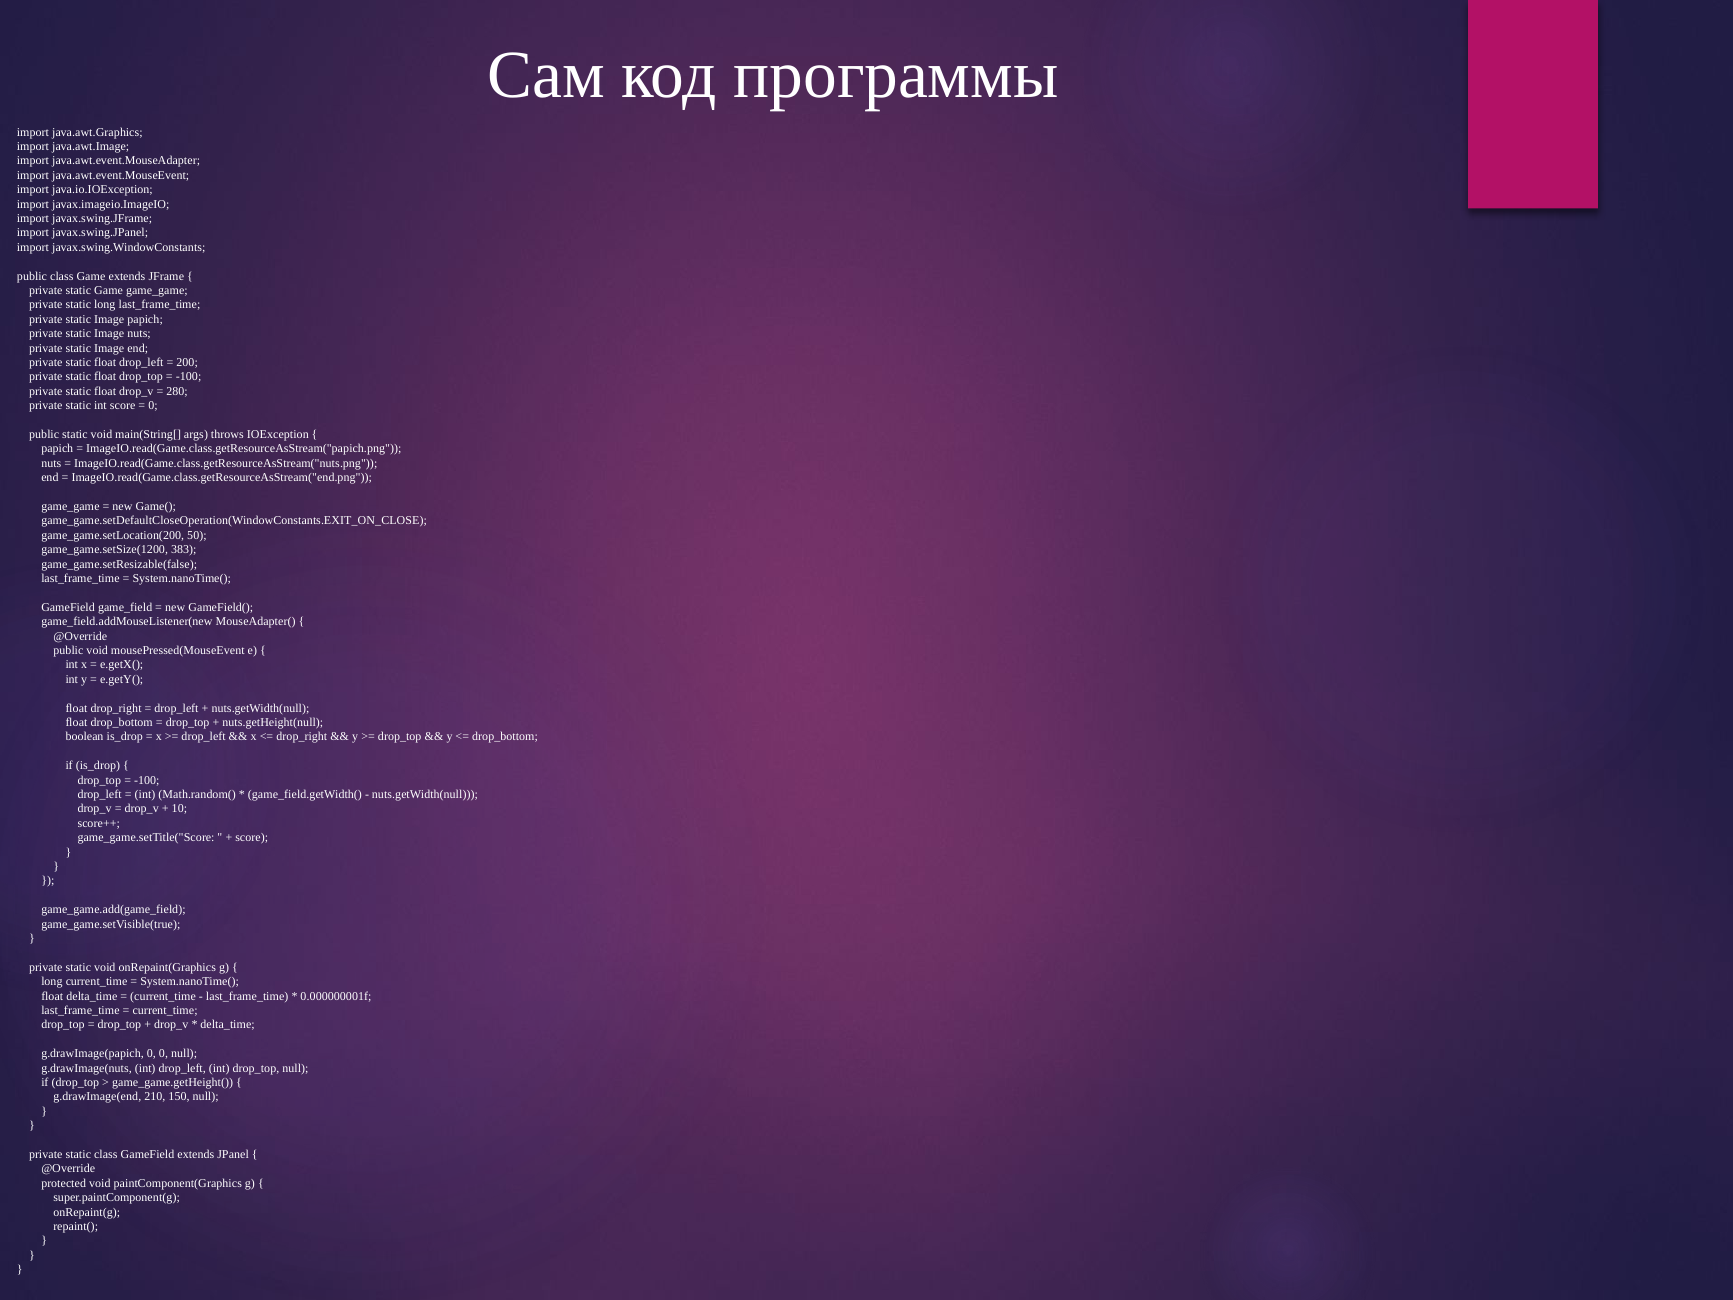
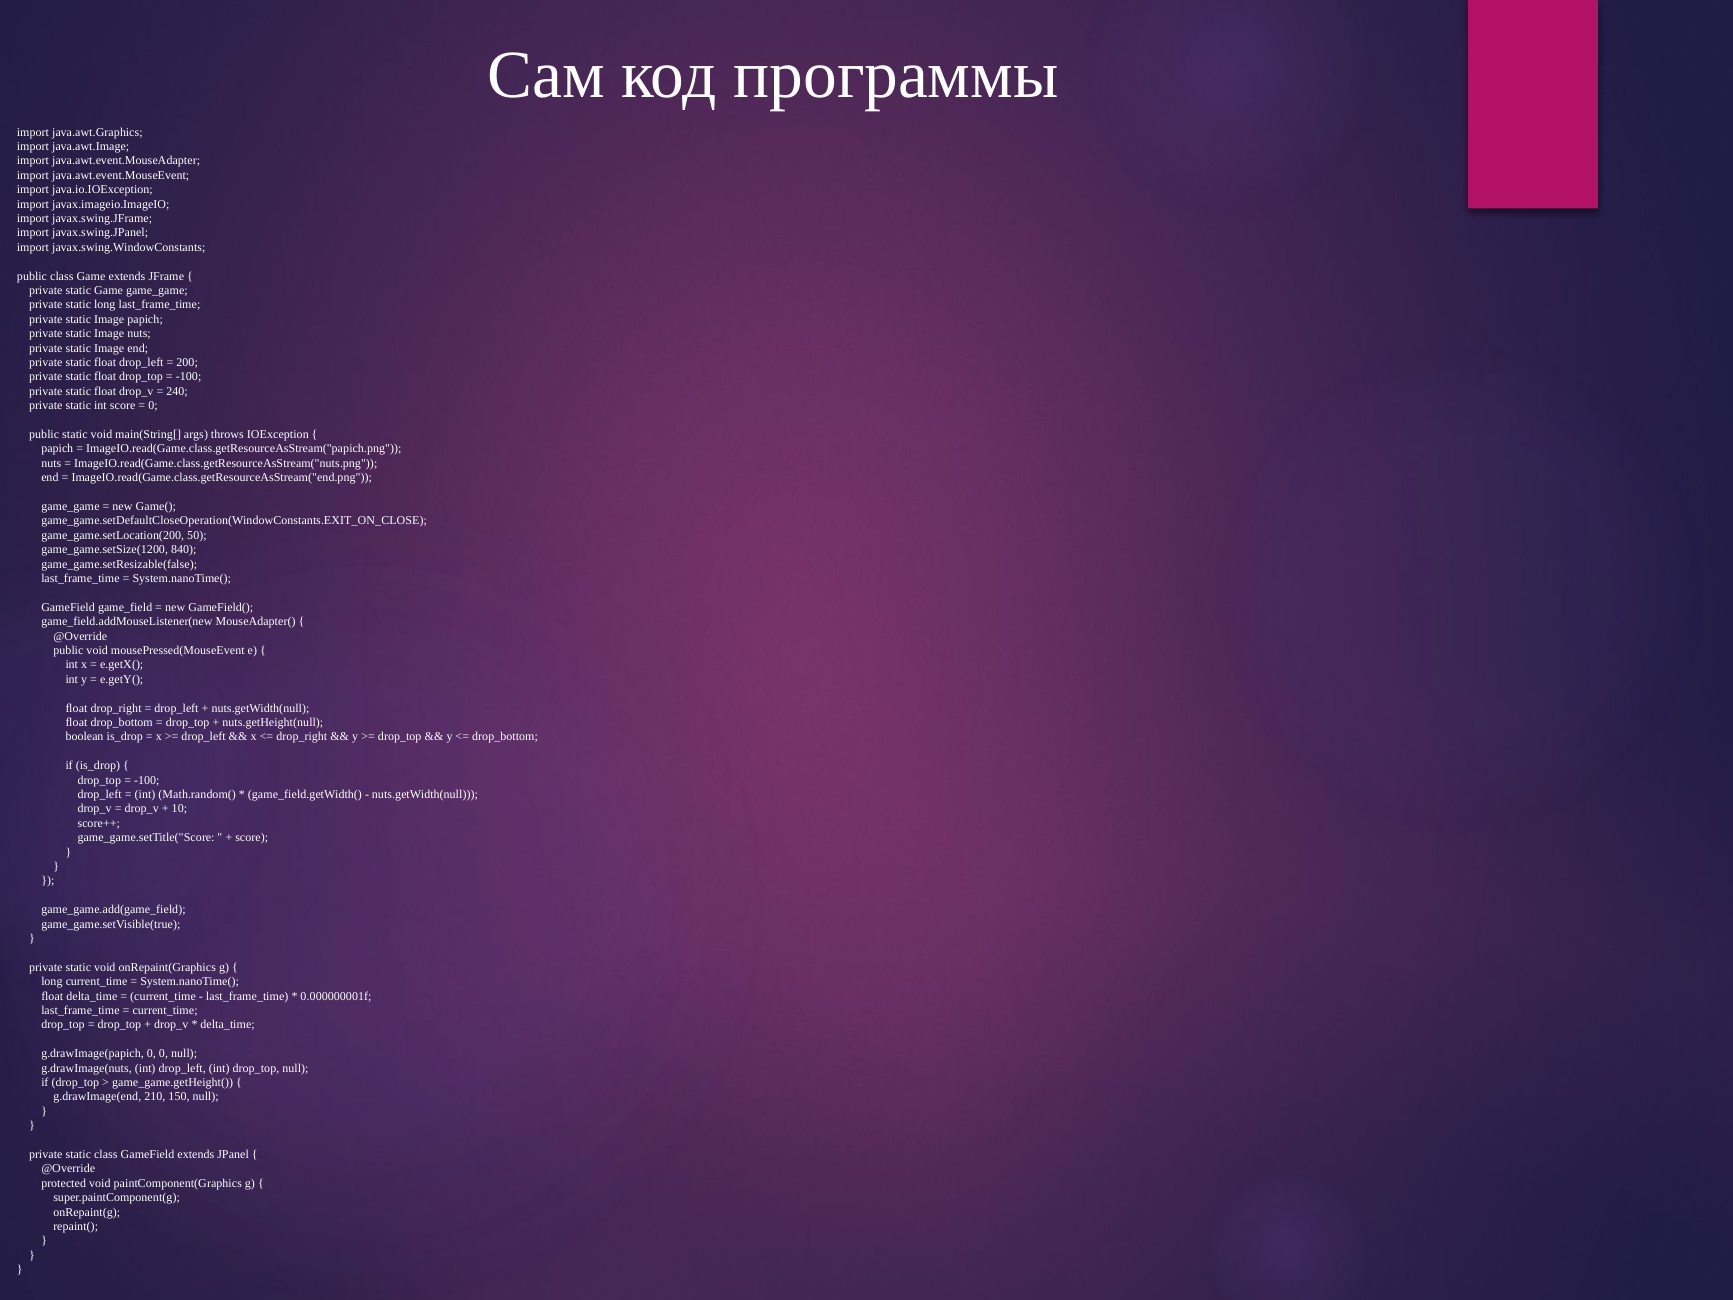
280: 280 -> 240
383: 383 -> 840
